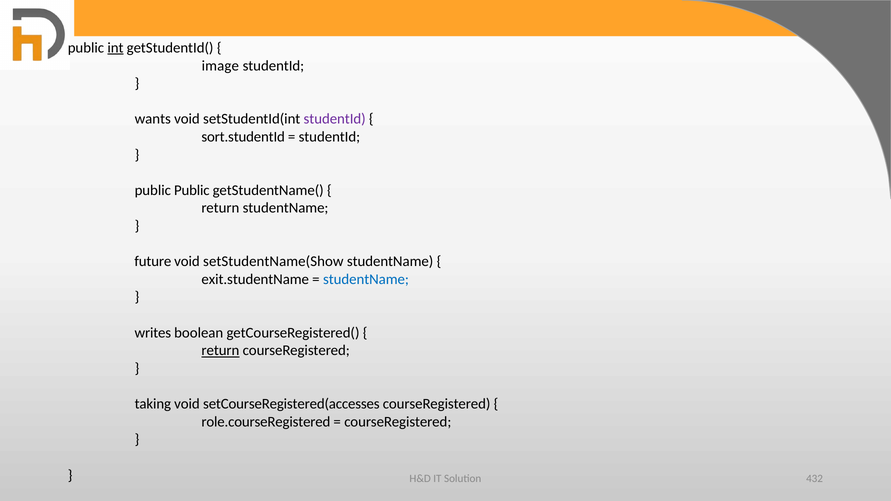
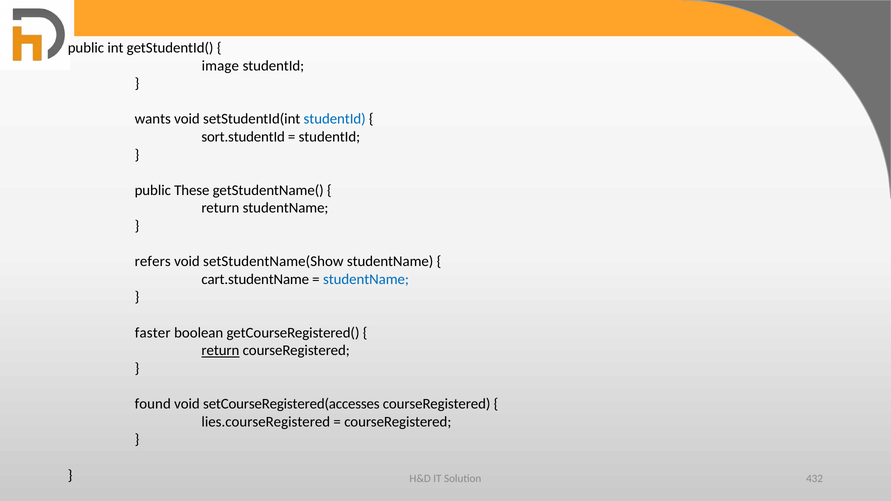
int underline: present -> none
studentId at (335, 119) colour: purple -> blue
public Public: Public -> These
future: future -> refers
exit.studentName: exit.studentName -> cart.studentName
writes: writes -> faster
taking: taking -> found
role.courseRegistered: role.courseRegistered -> lies.courseRegistered
